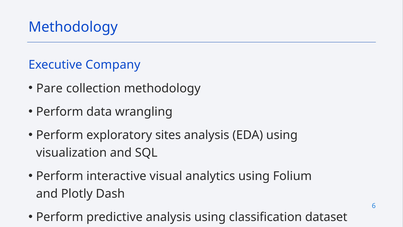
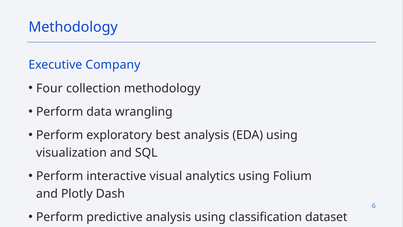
Pare: Pare -> Four
sites: sites -> best
